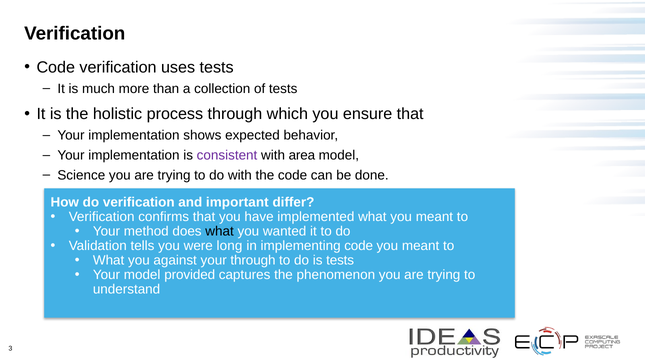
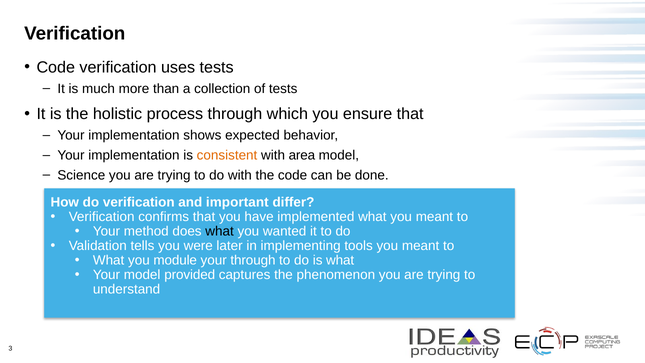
consistent colour: purple -> orange
long: long -> later
implementing code: code -> tools
against: against -> module
is tests: tests -> what
